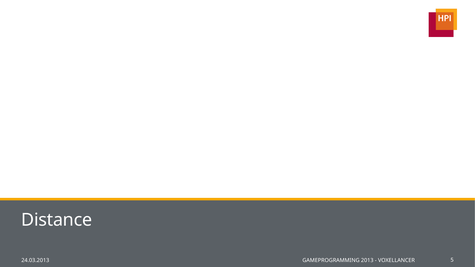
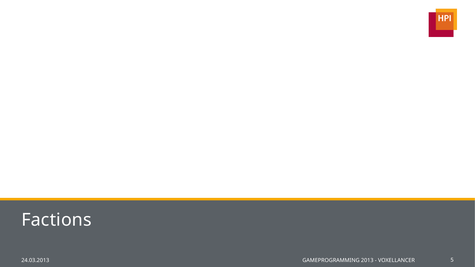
Distance: Distance -> Factions
